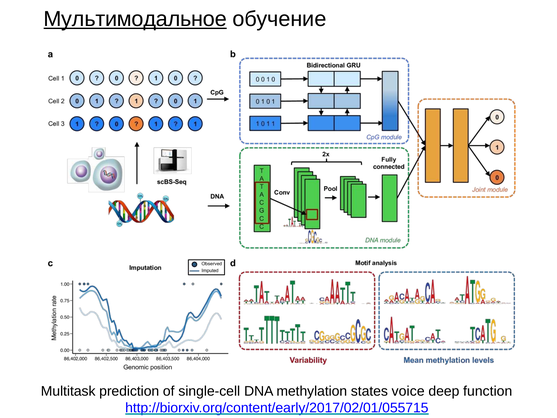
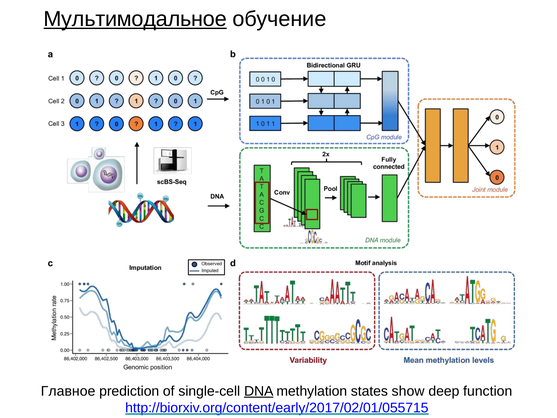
Multitask: Multitask -> Главное
DNA underline: none -> present
voice: voice -> show
